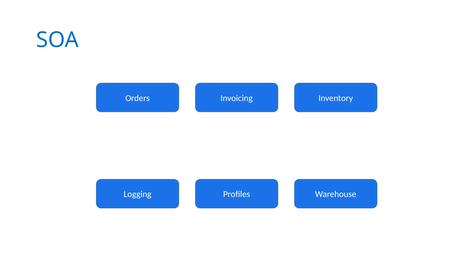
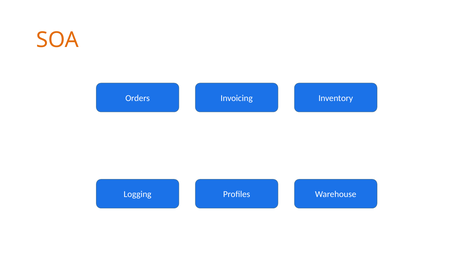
SOA colour: blue -> orange
